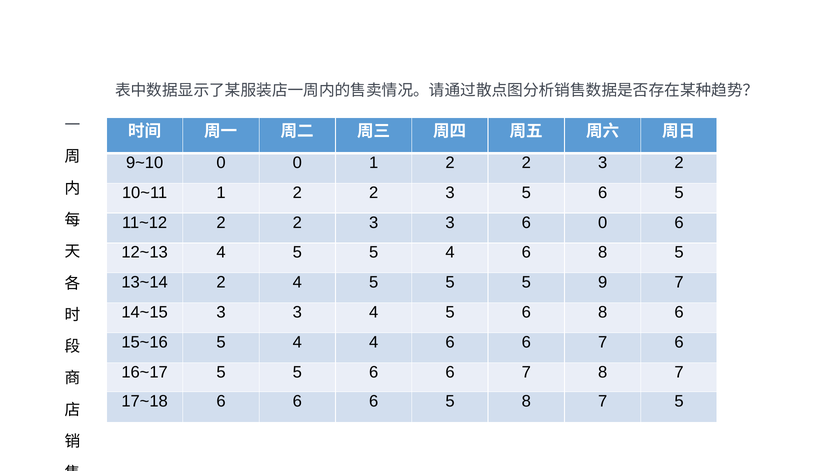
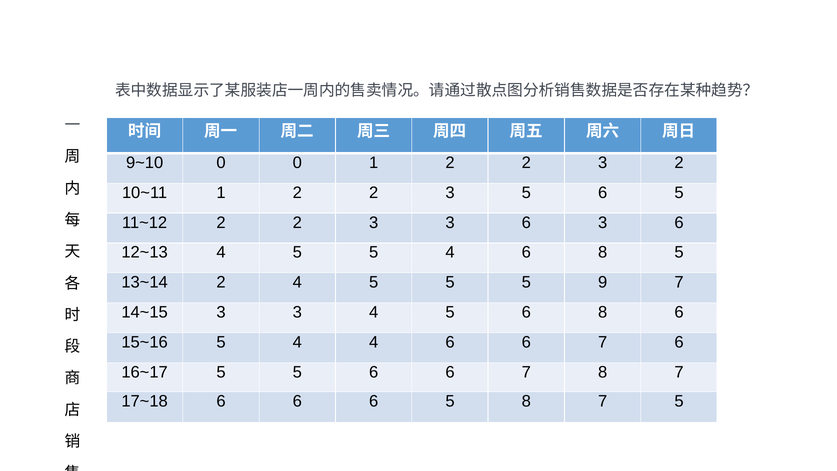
6 0: 0 -> 3
